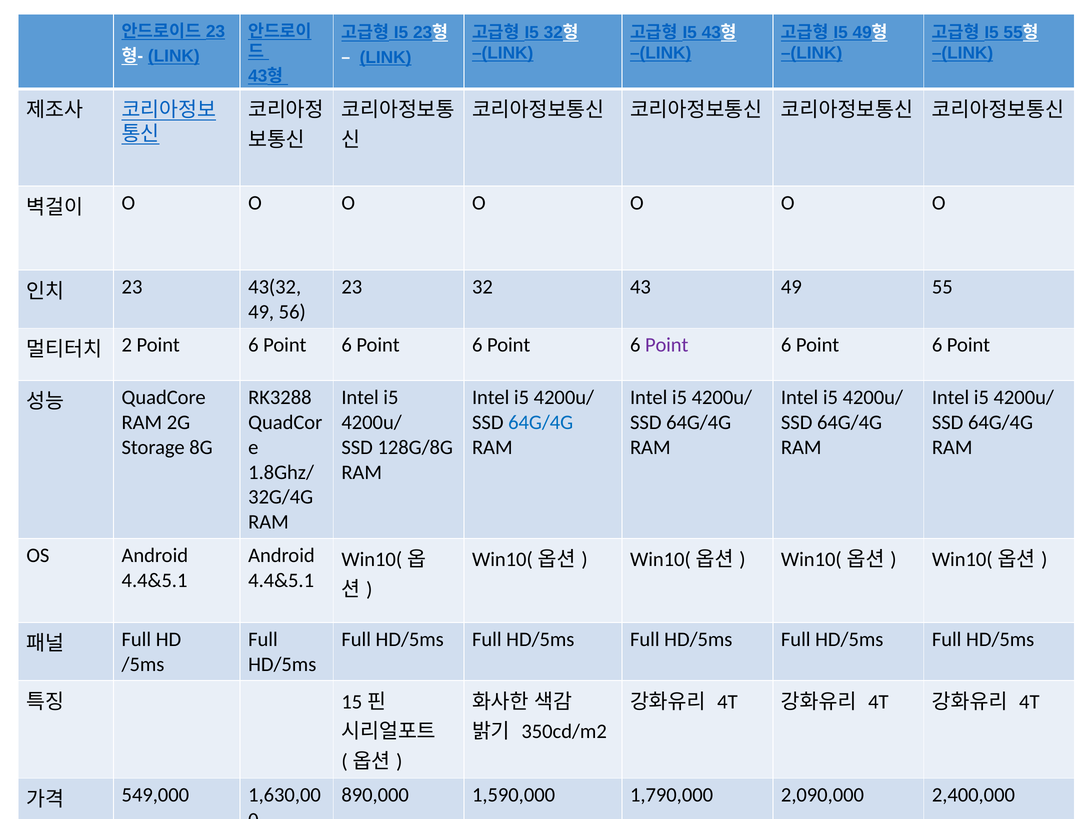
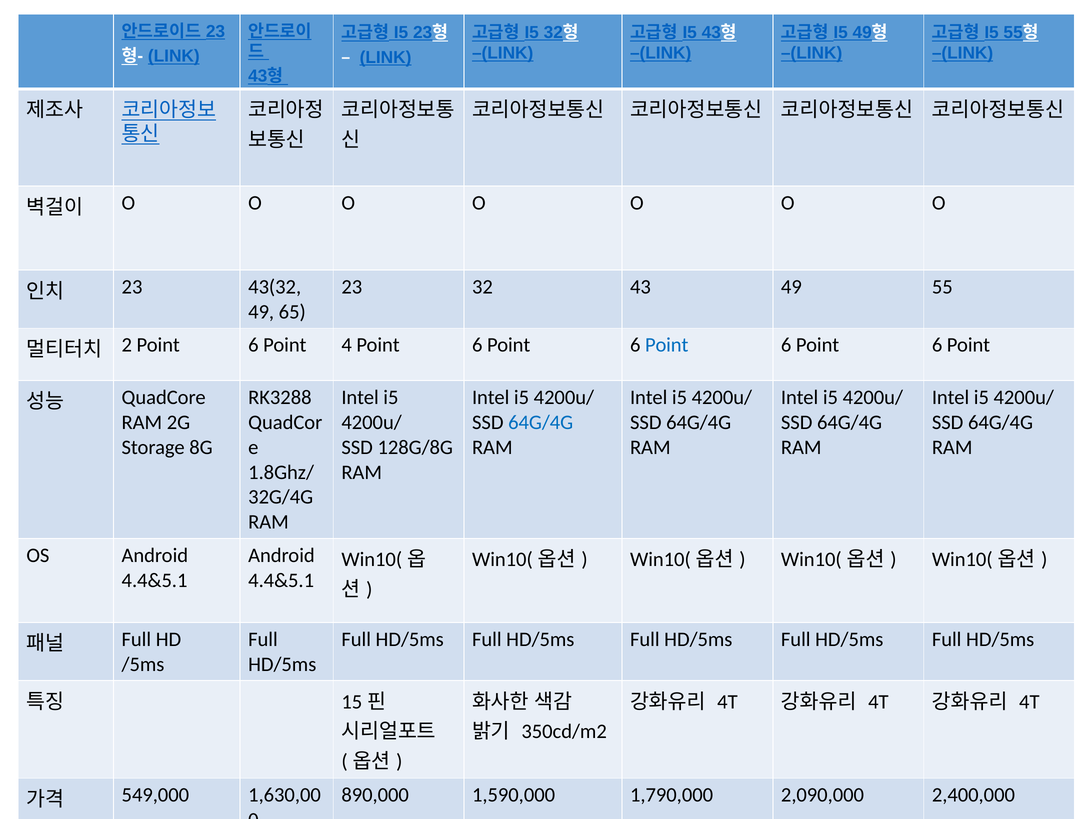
56: 56 -> 65
6 at (347, 345): 6 -> 4
Point at (667, 345) colour: purple -> blue
